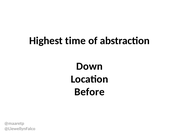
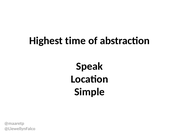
Down: Down -> Speak
Before: Before -> Simple
